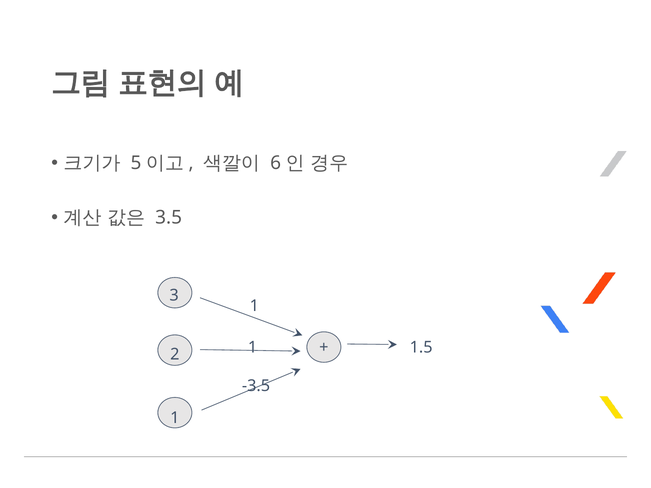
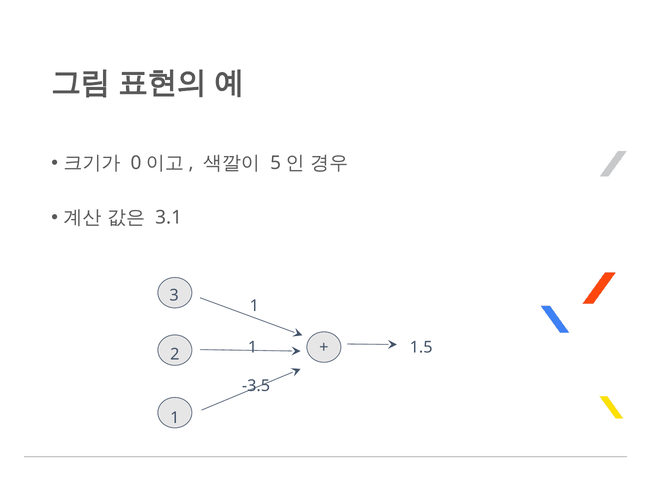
5: 5 -> 0
6: 6 -> 5
3.5: 3.5 -> 3.1
